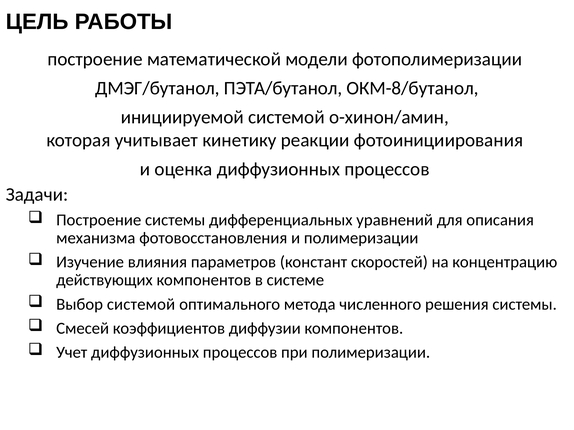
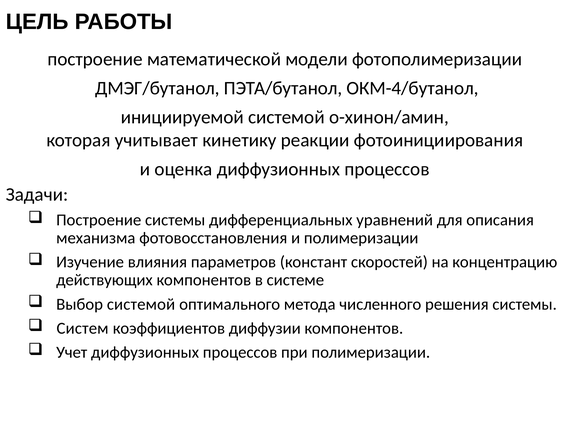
ОКМ-8/бутанол: ОКМ-8/бутанол -> ОКМ-4/бутанол
Смесей: Смесей -> Систем
